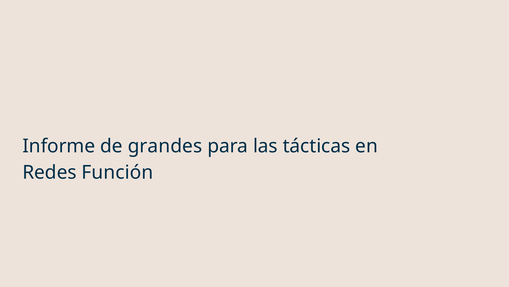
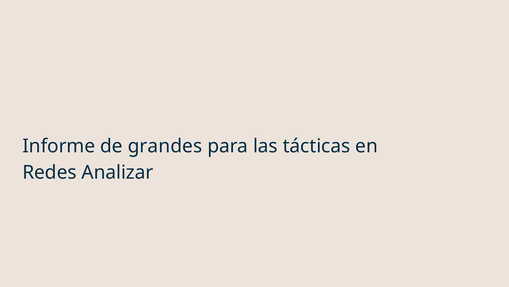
Función: Función -> Analizar
